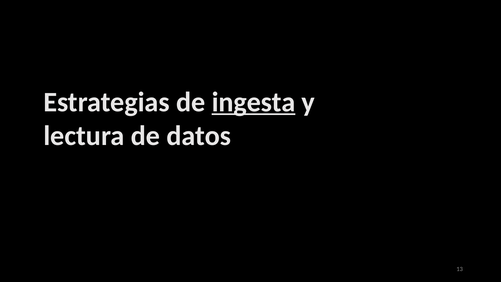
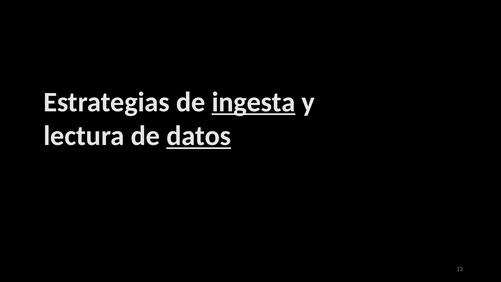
datos underline: none -> present
